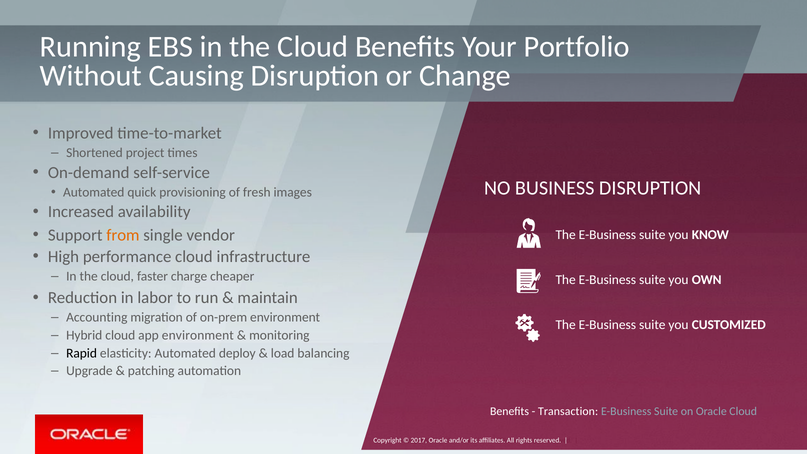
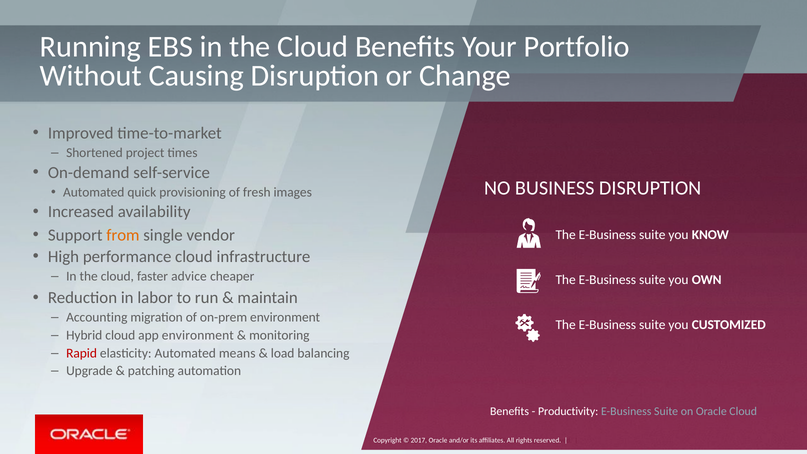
charge: charge -> advice
Rapid colour: black -> red
deploy: deploy -> means
Transaction: Transaction -> Productivity
